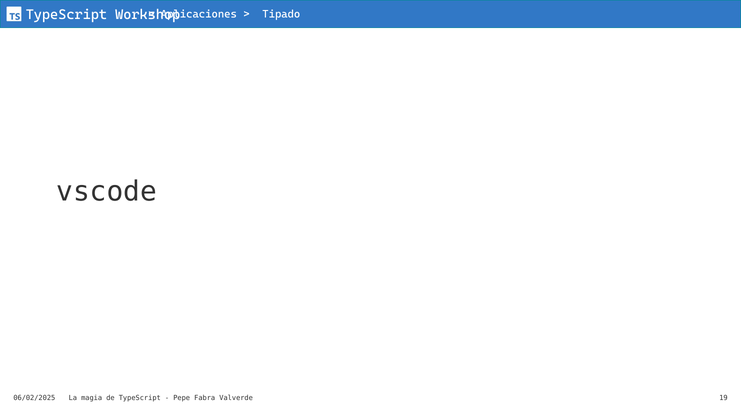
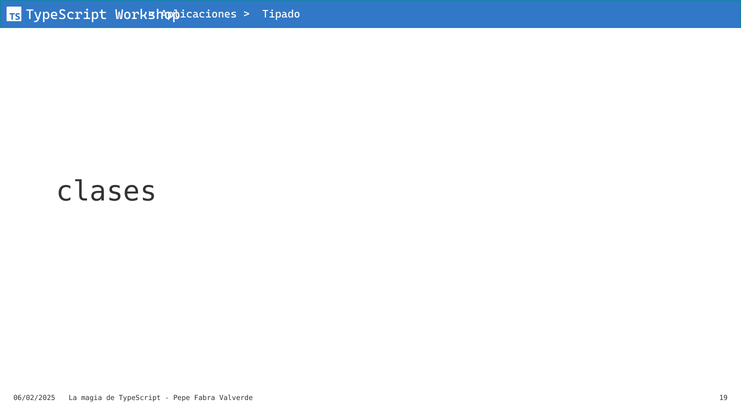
vscode: vscode -> clases
